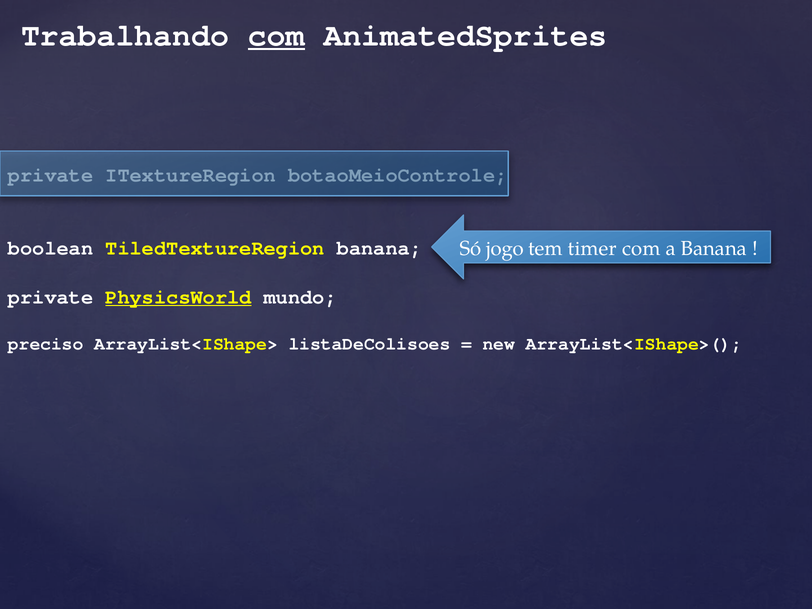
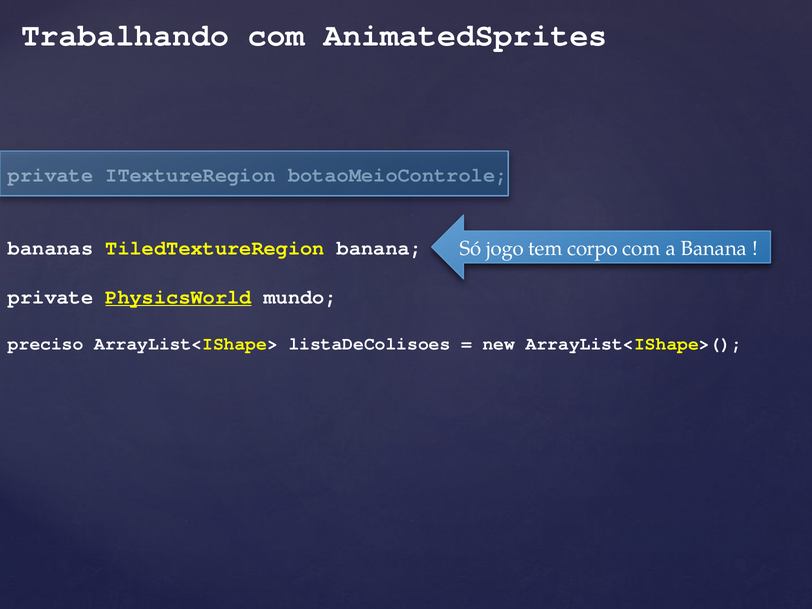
com at (276, 35) underline: present -> none
boolean: boolean -> bananas
timer: timer -> corpo
